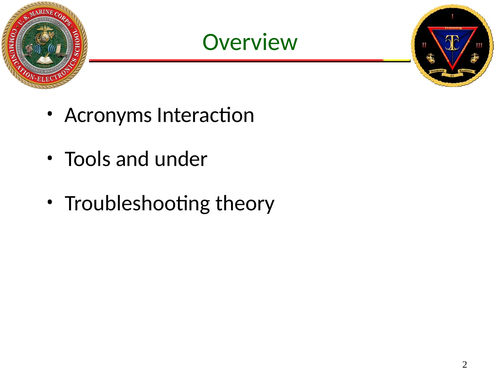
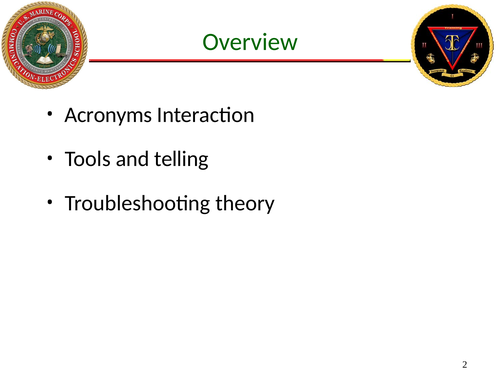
under: under -> telling
